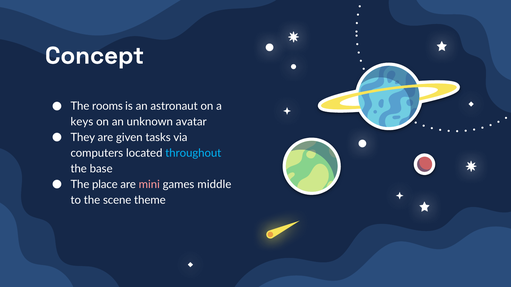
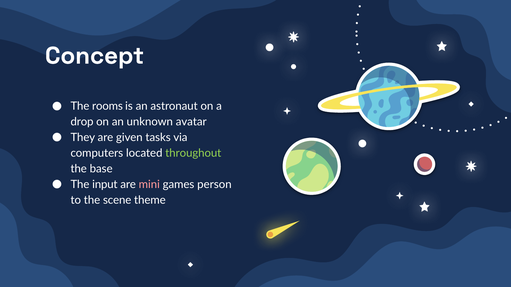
keys: keys -> drop
throughout colour: light blue -> light green
place: place -> input
middle: middle -> person
